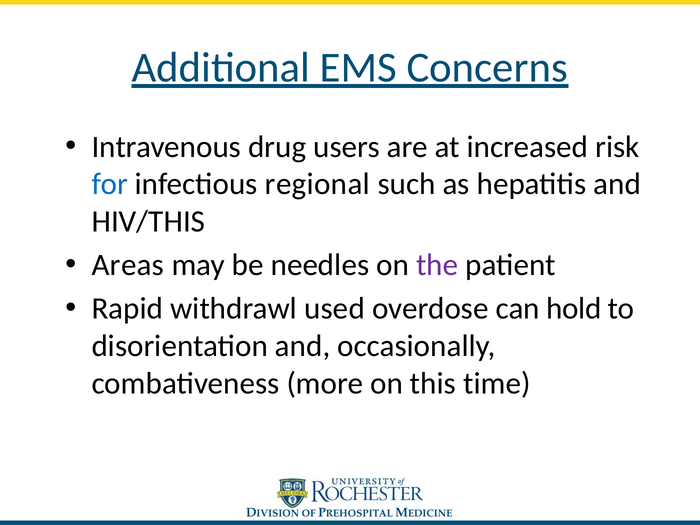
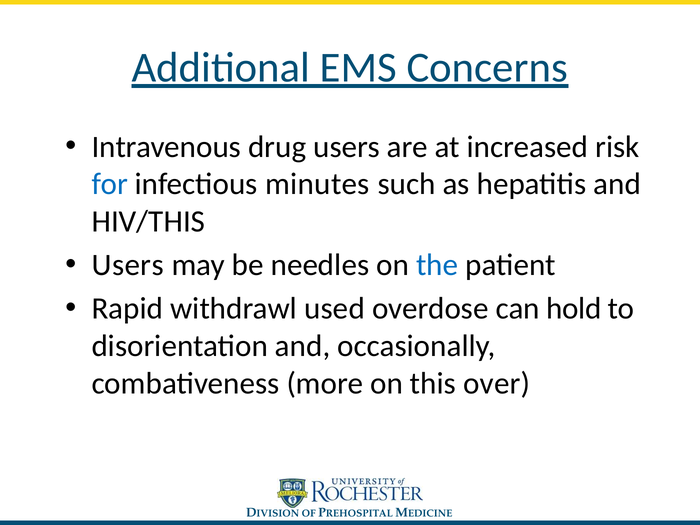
regional: regional -> minutes
Areas at (128, 265): Areas -> Users
the colour: purple -> blue
time: time -> over
